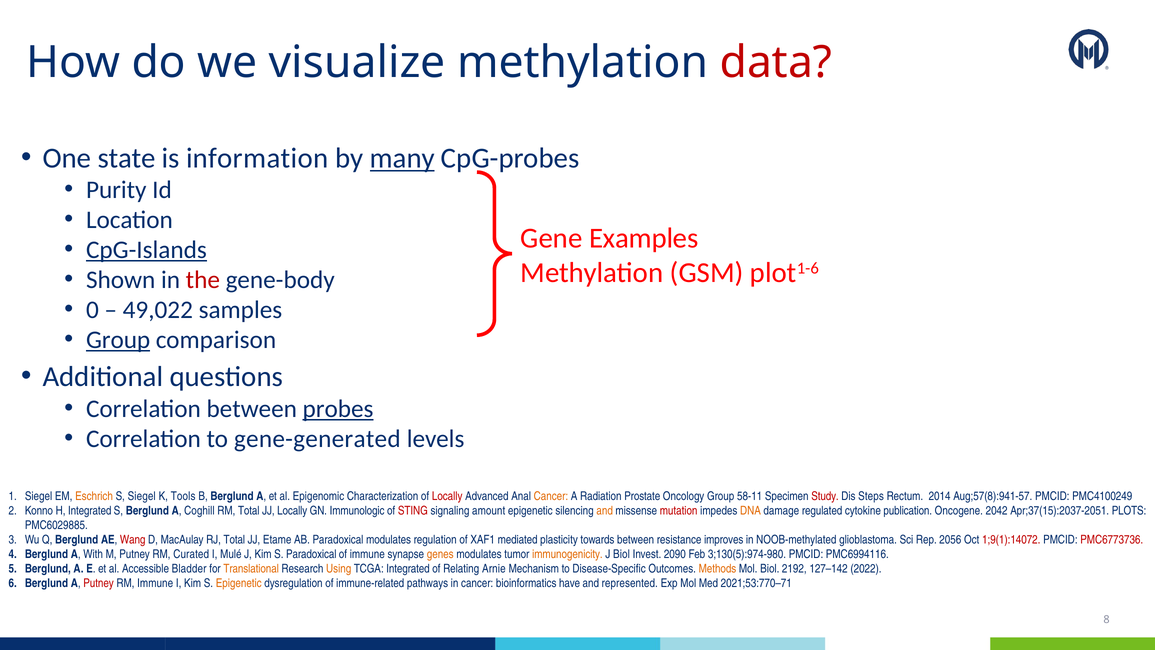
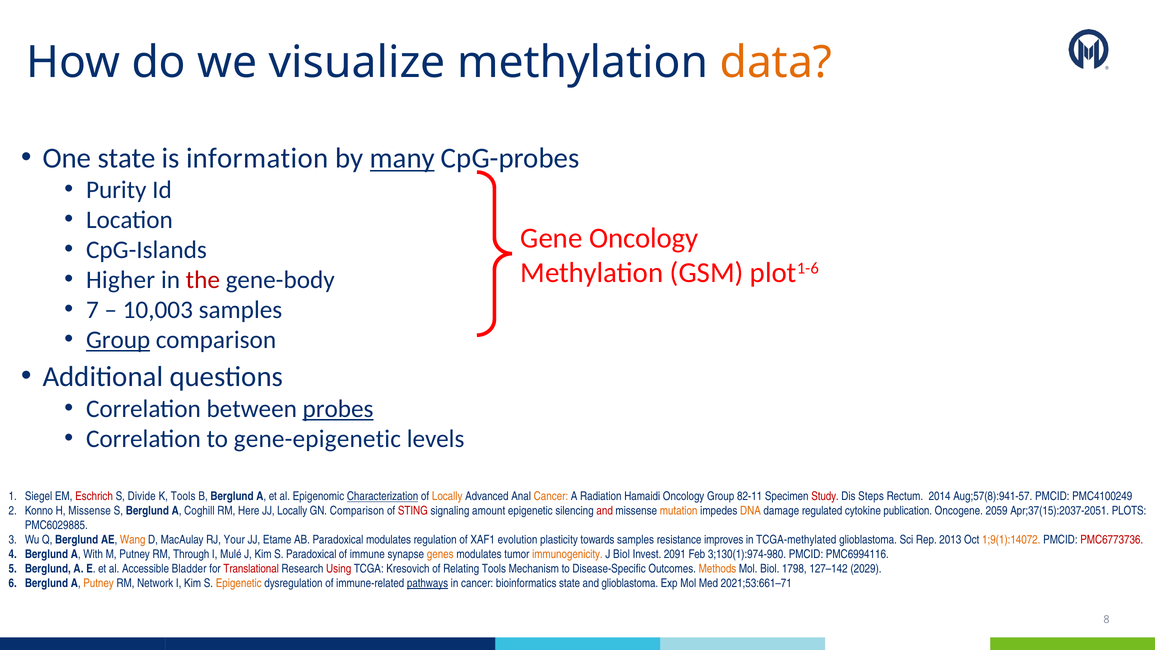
data colour: red -> orange
Gene Examples: Examples -> Oncology
CpG-Islands underline: present -> none
Shown: Shown -> Higher
0: 0 -> 7
49,022: 49,022 -> 10,003
gene-generated: gene-generated -> gene-epigenetic
Eschrich colour: orange -> red
S Siegel: Siegel -> Divide
Characterization underline: none -> present
Locally at (447, 496) colour: red -> orange
Prostate: Prostate -> Hamaidi
58-11: 58-11 -> 82-11
H Integrated: Integrated -> Missense
RM Total: Total -> Here
GN Immunologic: Immunologic -> Comparison
and at (605, 511) colour: orange -> red
mutation colour: red -> orange
2042: 2042 -> 2059
Wang colour: red -> orange
RJ Total: Total -> Your
mediated: mediated -> evolution
towards between: between -> samples
NOOB-methylated: NOOB-methylated -> TCGA-methylated
2056: 2056 -> 2013
1;9(1):14072 colour: red -> orange
Curated: Curated -> Through
2090: 2090 -> 2091
3;130(5):974-980: 3;130(5):974-980 -> 3;130(1):974-980
Translational colour: orange -> red
Using colour: orange -> red
TCGA Integrated: Integrated -> Kresovich
Relating Arnie: Arnie -> Tools
2192: 2192 -> 1798
2022: 2022 -> 2029
Putney at (99, 583) colour: red -> orange
RM Immune: Immune -> Network
pathways underline: none -> present
bioinformatics have: have -> state
and represented: represented -> glioblastoma
2021;53:770–71: 2021;53:770–71 -> 2021;53:661–71
